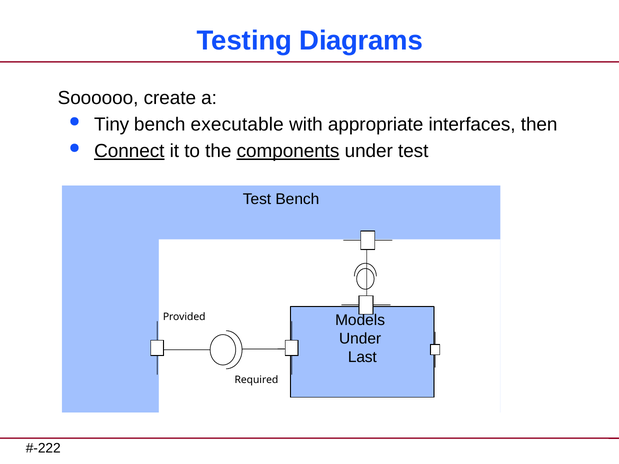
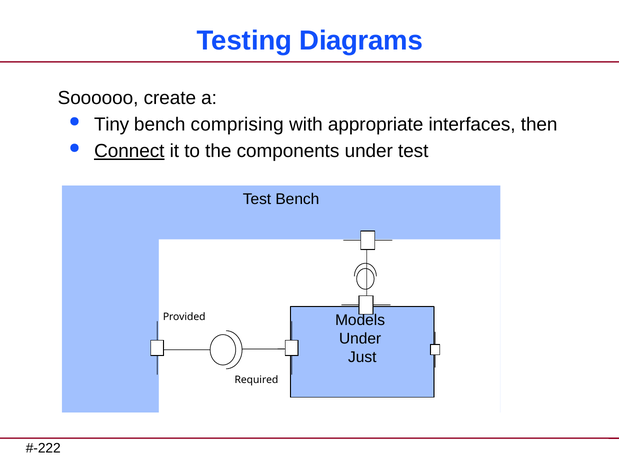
executable: executable -> comprising
components underline: present -> none
Last: Last -> Just
